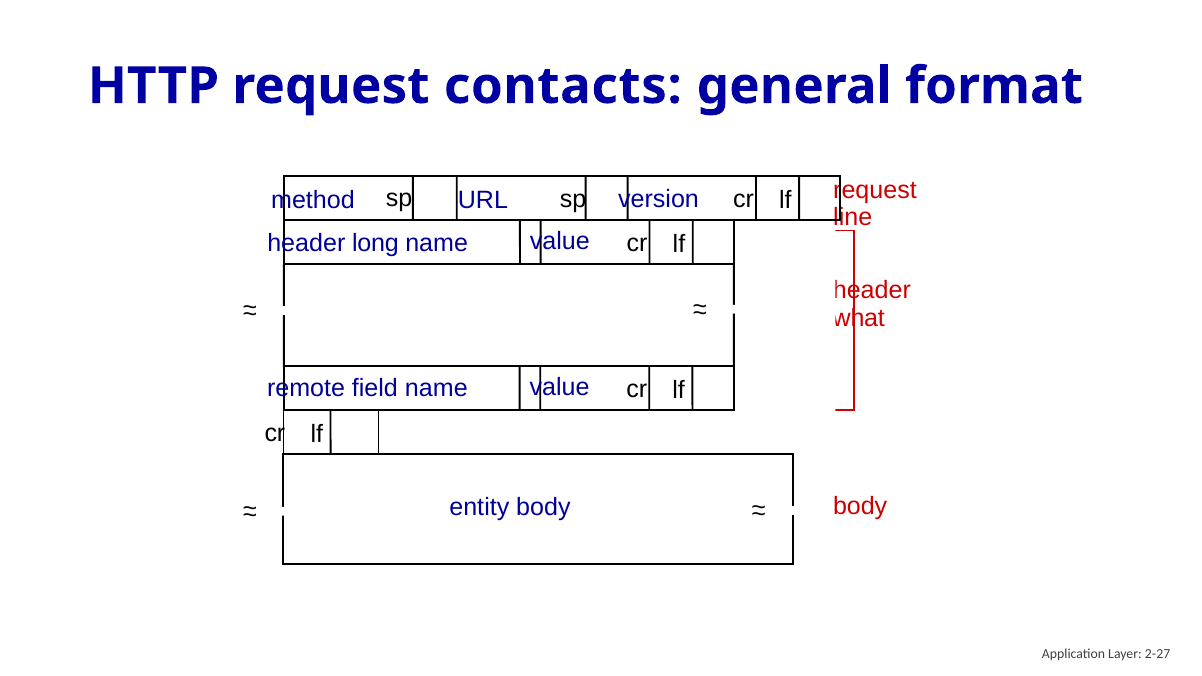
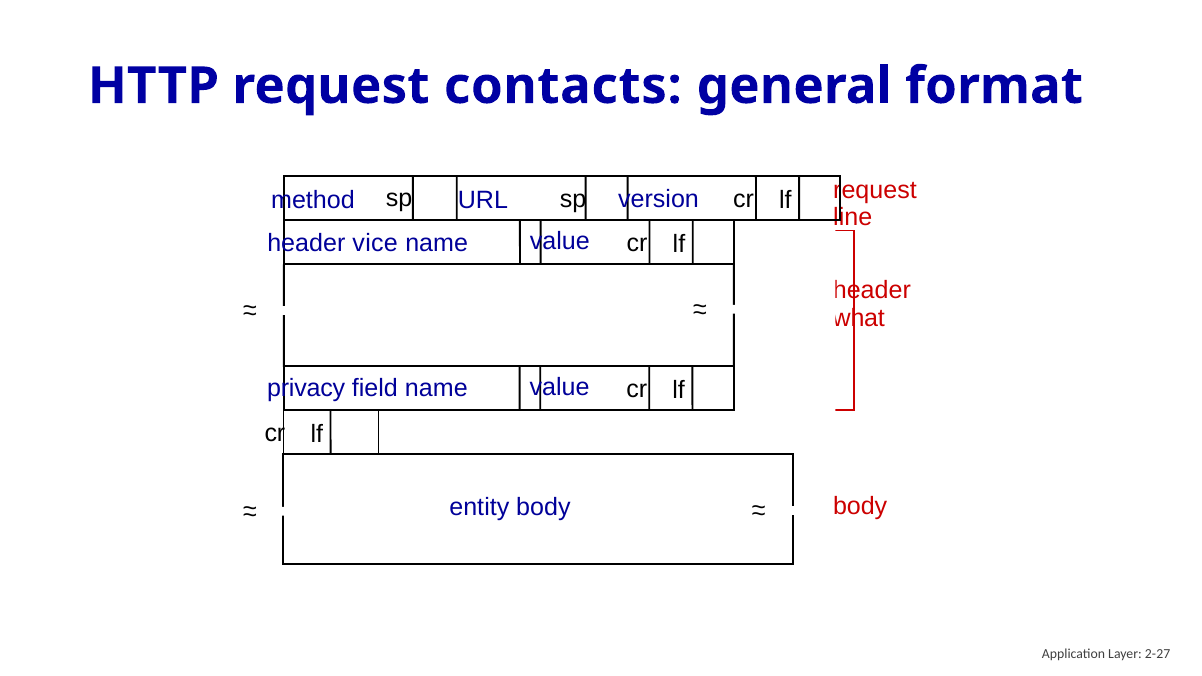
long: long -> vice
remote: remote -> privacy
